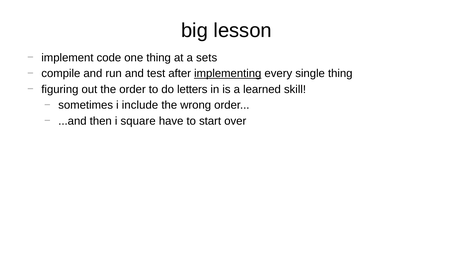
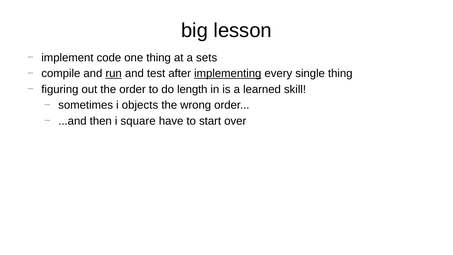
run underline: none -> present
letters: letters -> length
include: include -> objects
